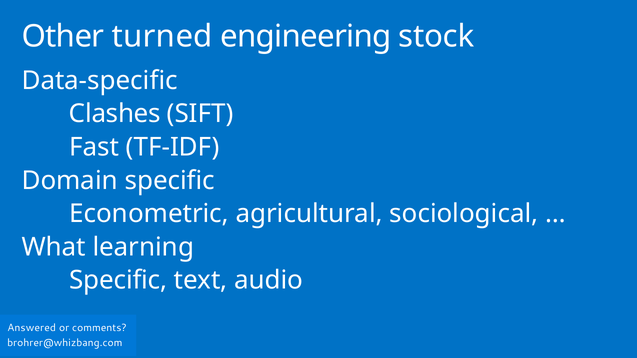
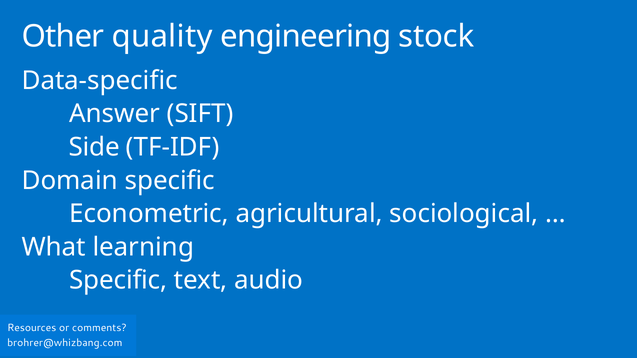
turned: turned -> quality
Clashes: Clashes -> Answer
Fast: Fast -> Side
Answered: Answered -> Resources
